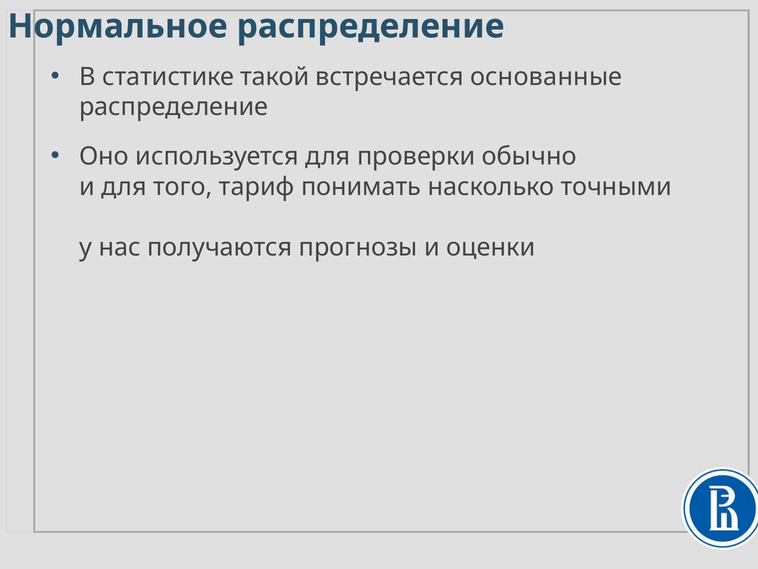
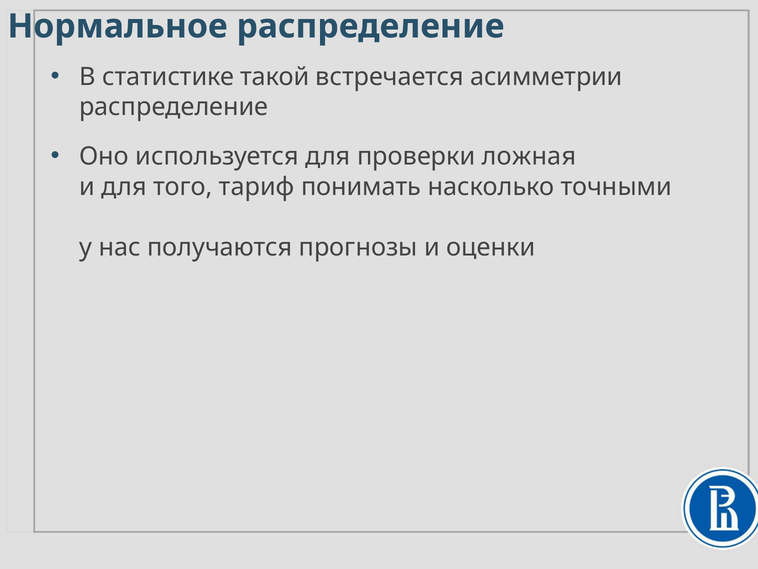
основанные: основанные -> асимметрии
обычно: обычно -> ложная
